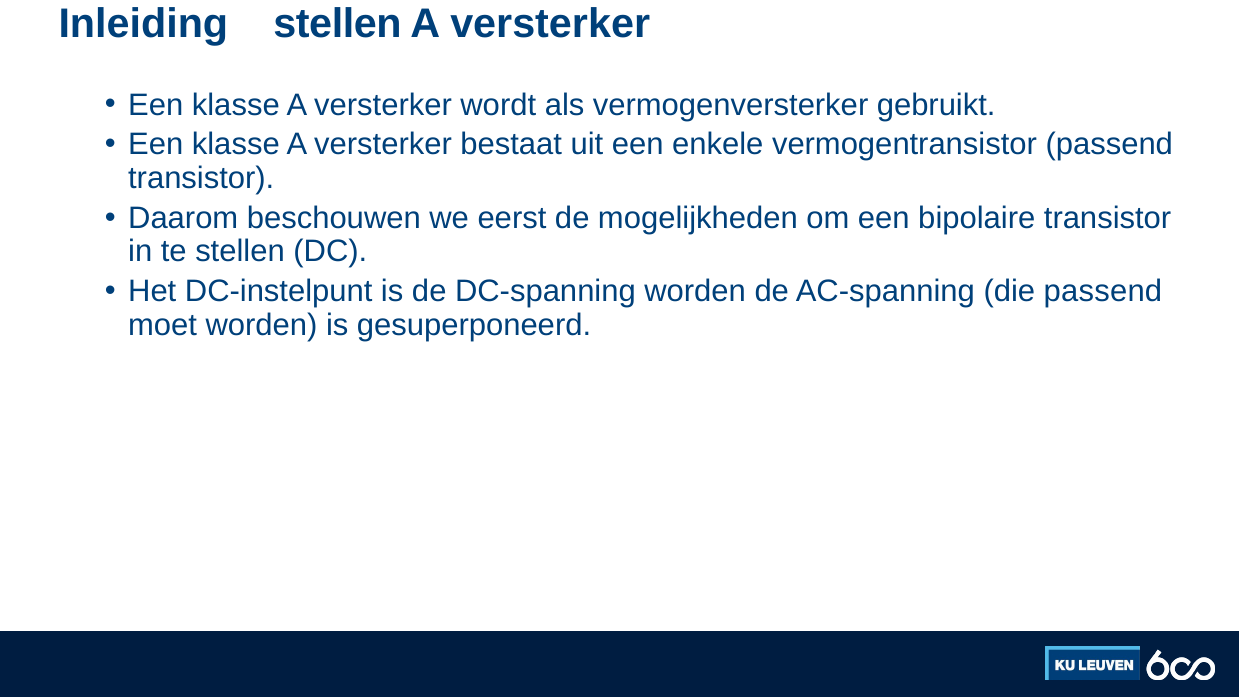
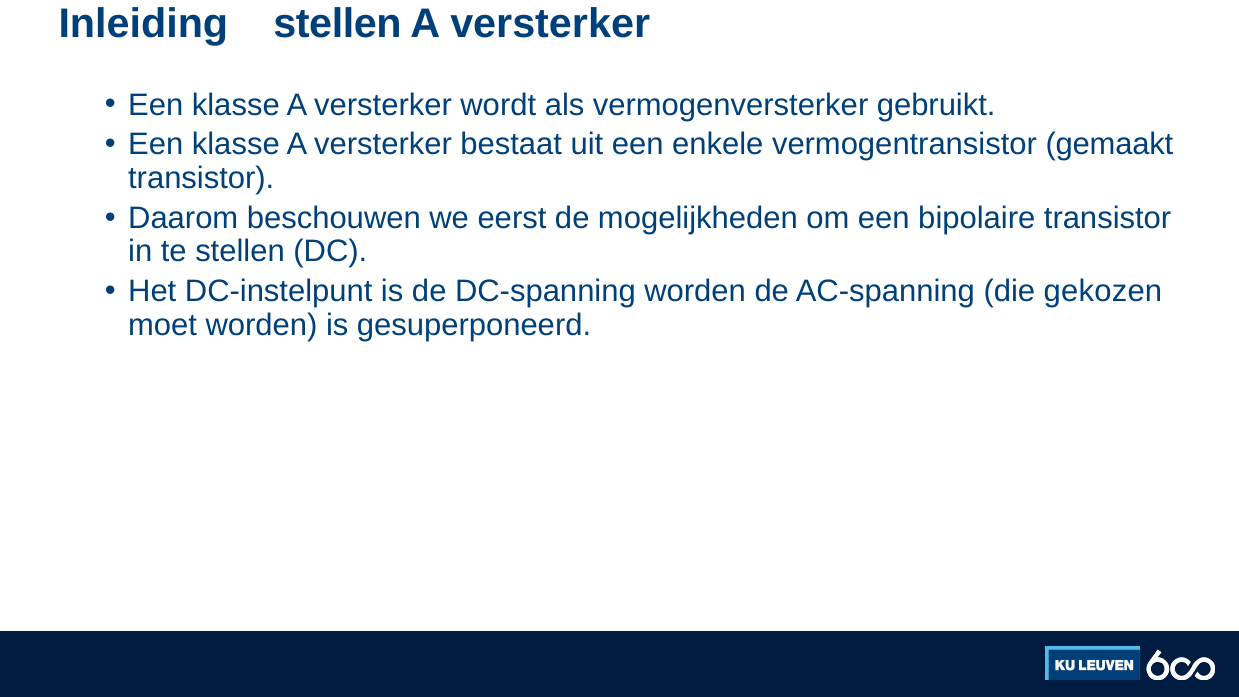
vermogentransistor passend: passend -> gemaakt
die passend: passend -> gekozen
